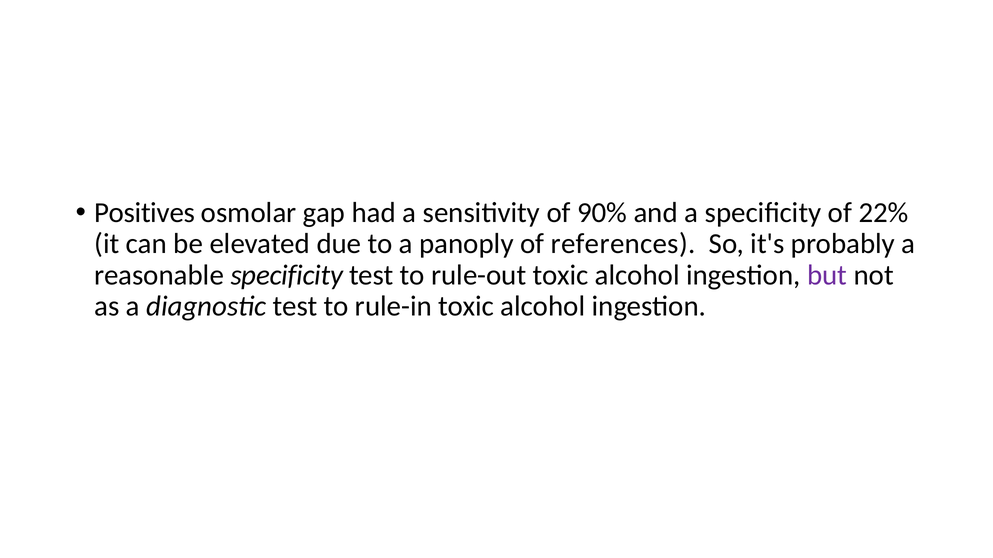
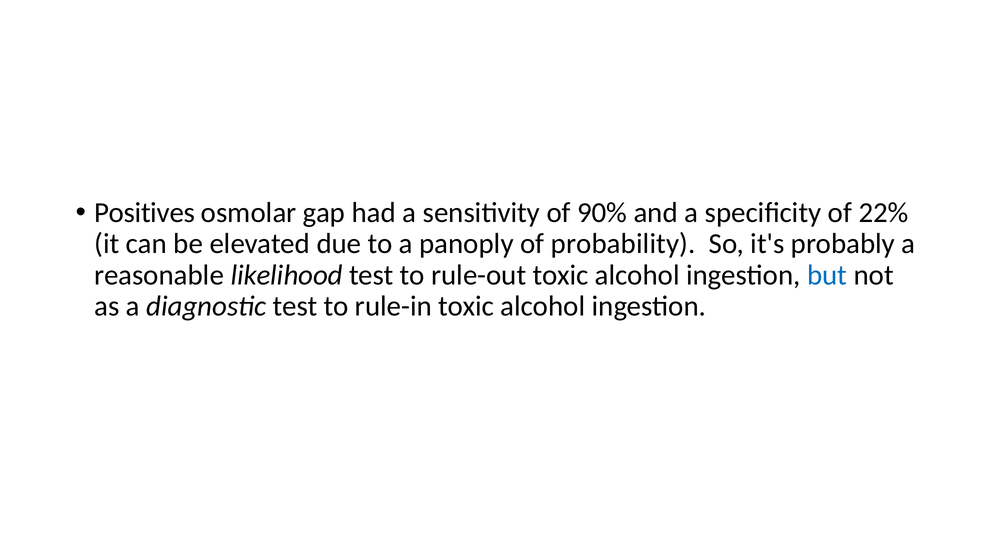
references: references -> probability
reasonable specificity: specificity -> likelihood
but colour: purple -> blue
